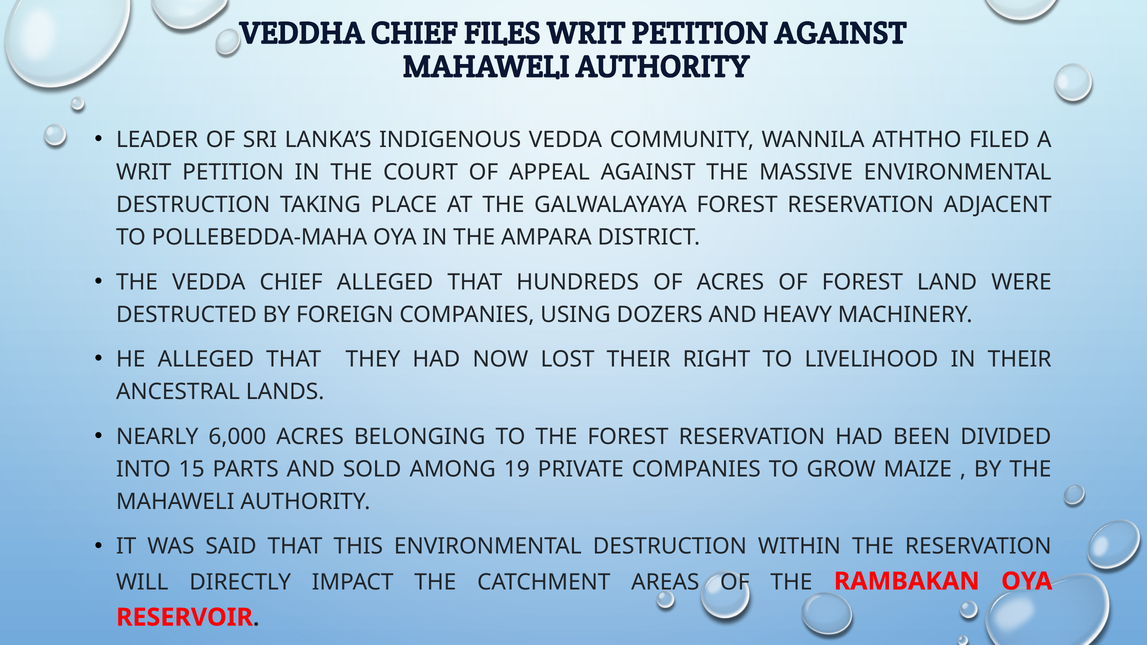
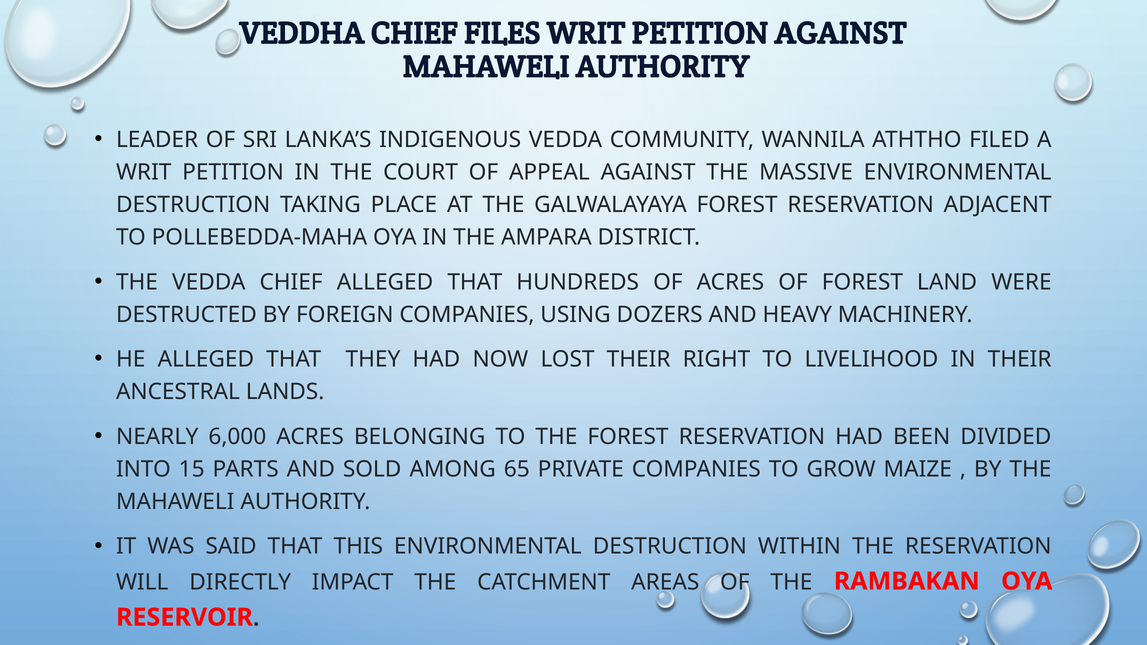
19: 19 -> 65
